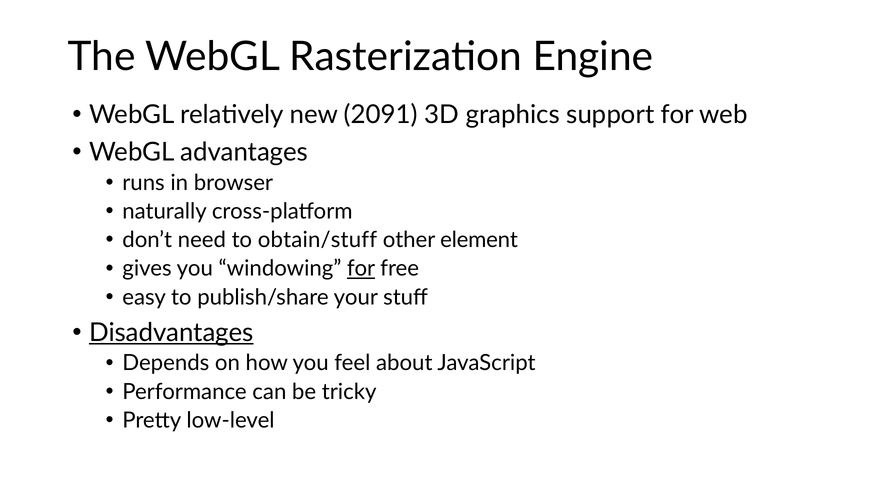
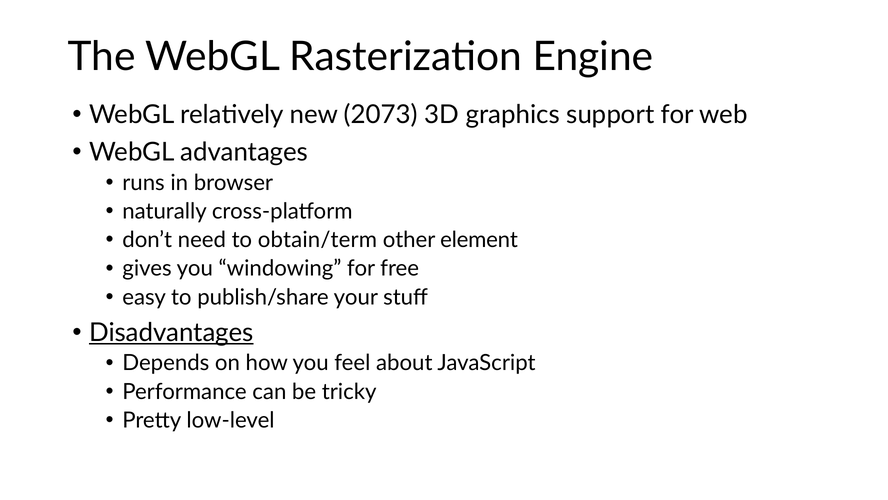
2091: 2091 -> 2073
obtain/stuff: obtain/stuff -> obtain/term
for at (361, 268) underline: present -> none
